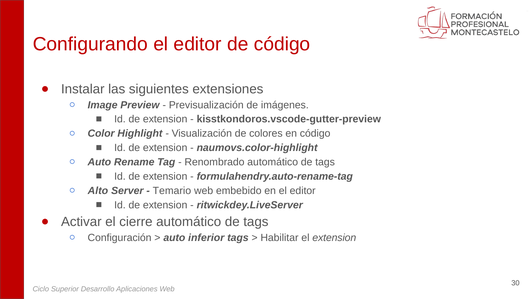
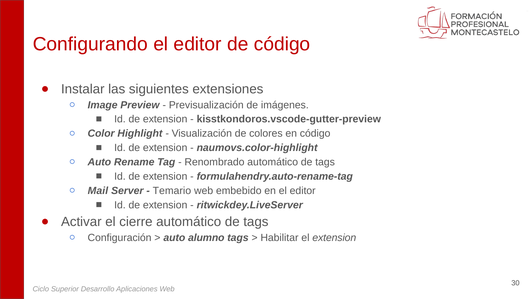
Alto: Alto -> Mail
inferior: inferior -> alumno
